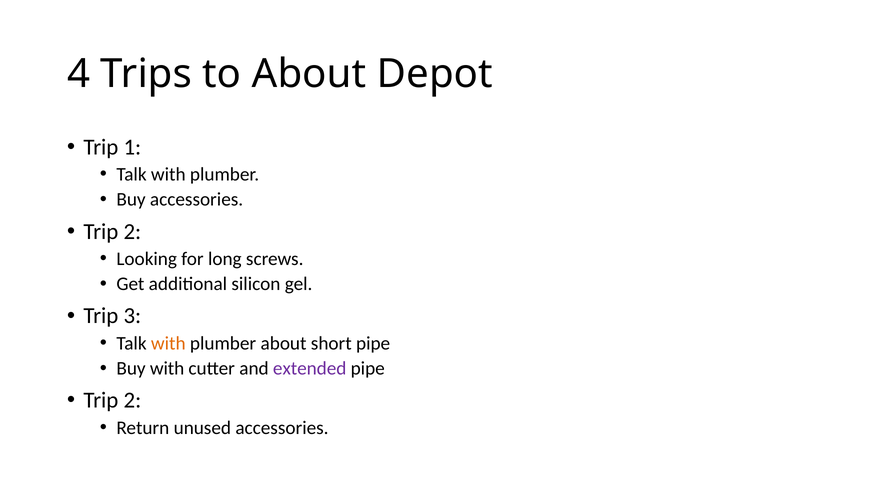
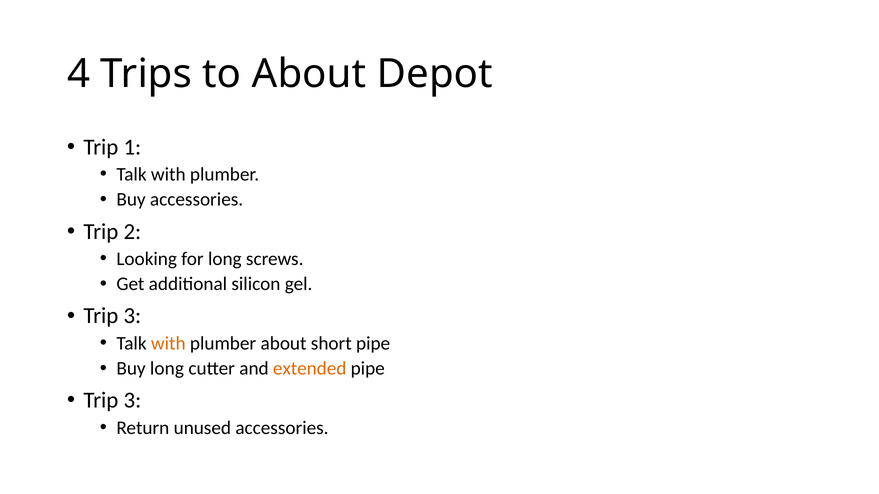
Buy with: with -> long
extended colour: purple -> orange
2 at (132, 401): 2 -> 3
